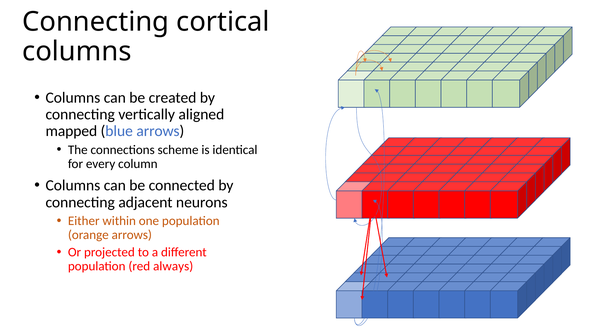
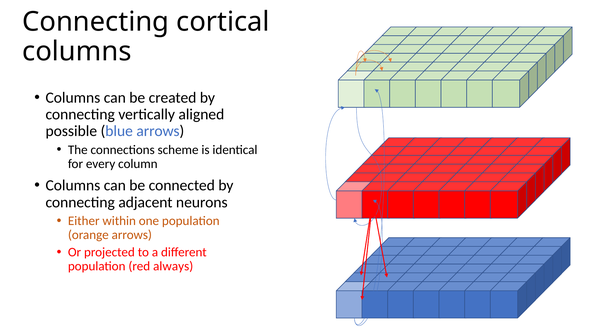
mapped: mapped -> possible
